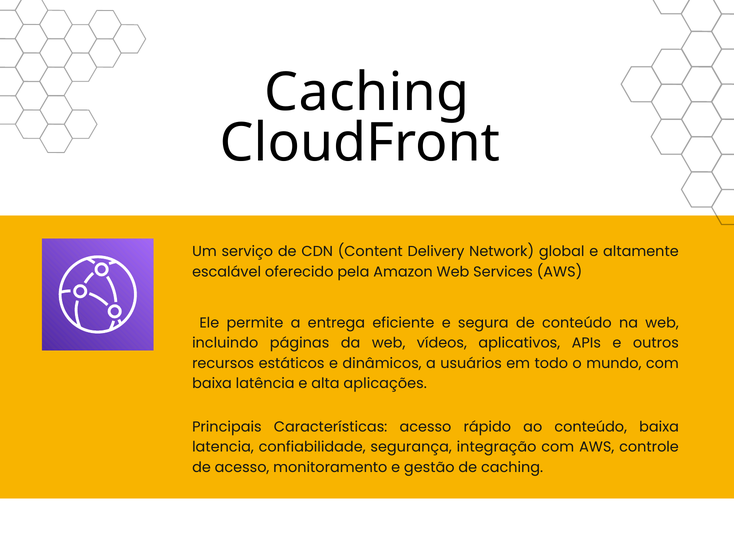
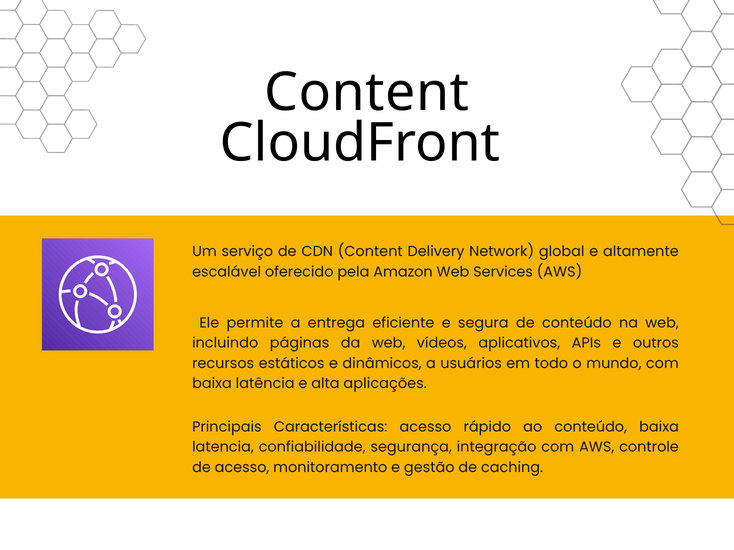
Caching at (367, 93): Caching -> Content
